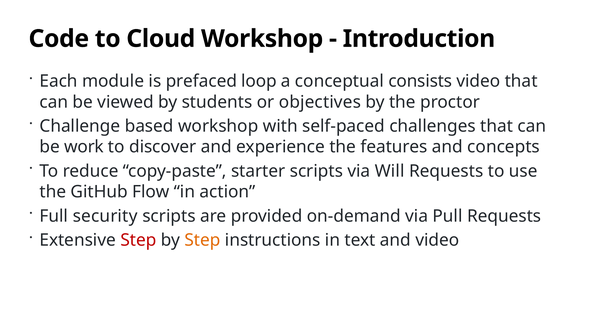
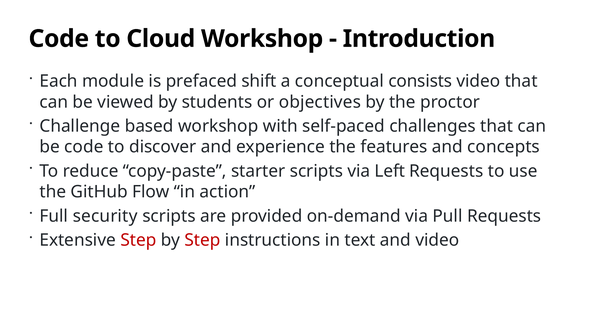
loop: loop -> shift
be work: work -> code
Will: Will -> Left
Step at (202, 240) colour: orange -> red
